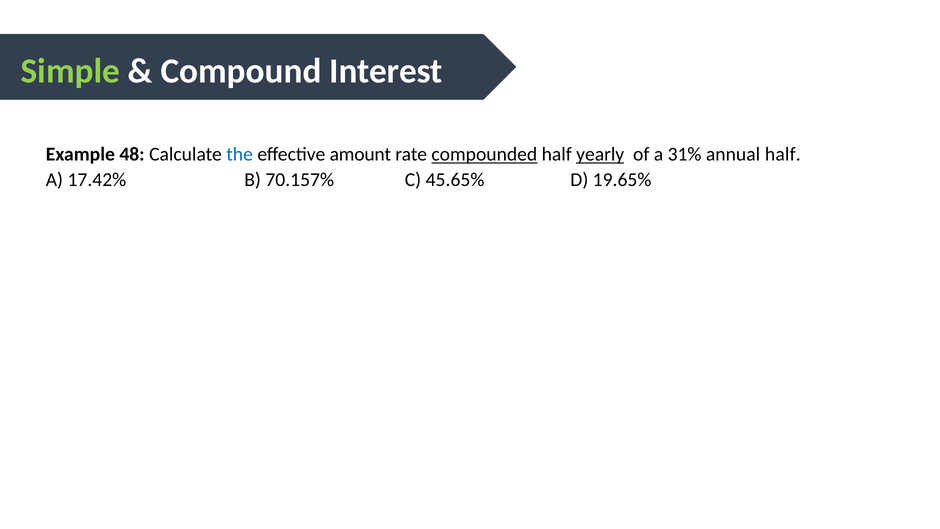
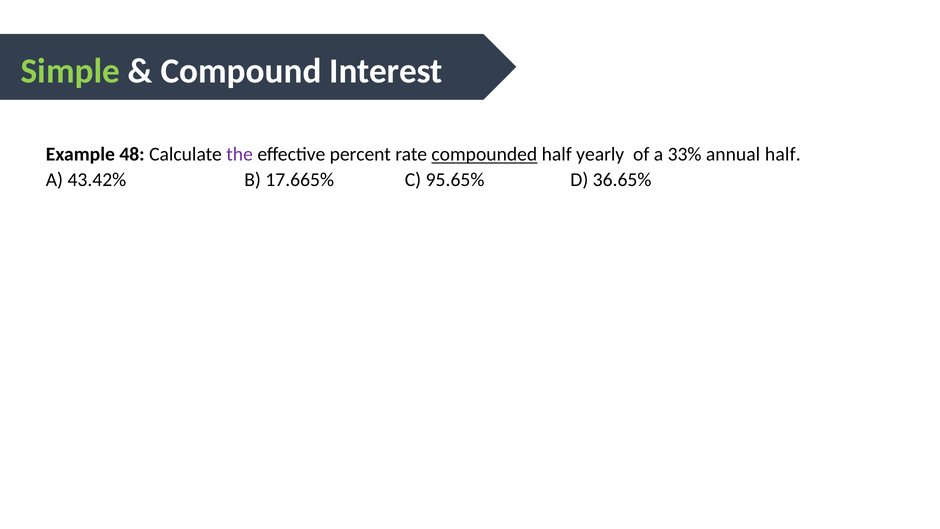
the colour: blue -> purple
amount: amount -> percent
yearly underline: present -> none
31%: 31% -> 33%
17.42%: 17.42% -> 43.42%
70.157%: 70.157% -> 17.665%
45.65%: 45.65% -> 95.65%
19.65%: 19.65% -> 36.65%
